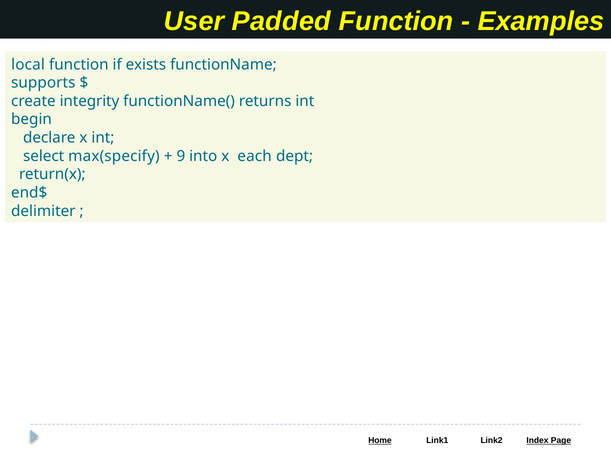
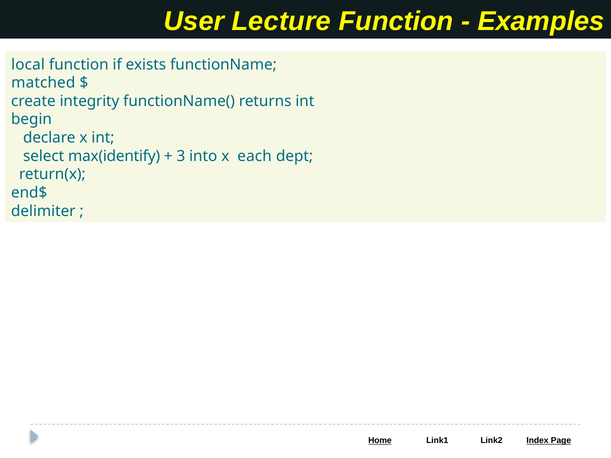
Padded: Padded -> Lecture
supports: supports -> matched
max(specify: max(specify -> max(identify
9: 9 -> 3
